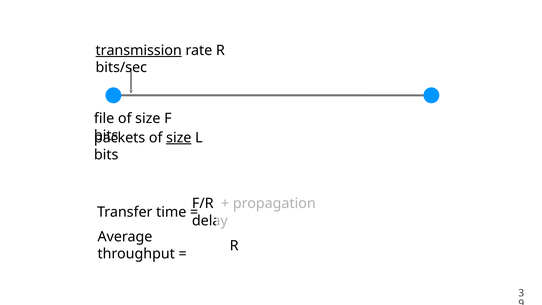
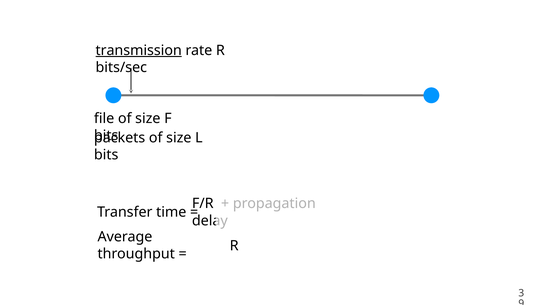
size at (179, 138) underline: present -> none
